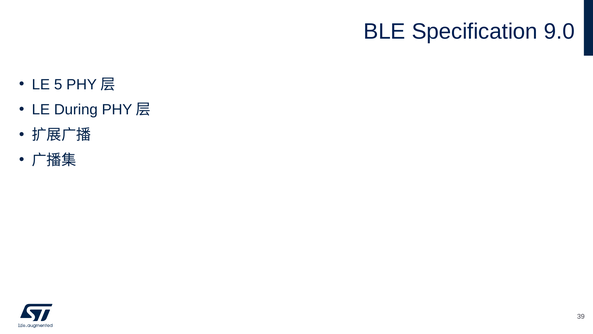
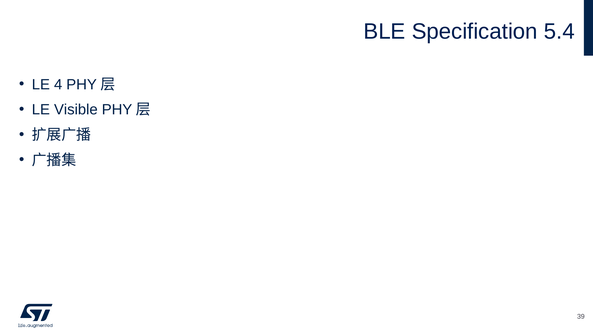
9.0: 9.0 -> 5.4
5: 5 -> 4
During: During -> Visible
